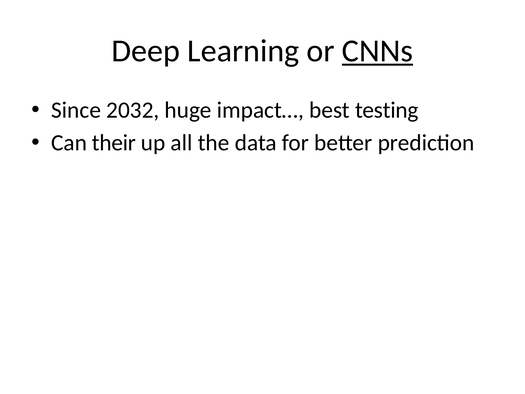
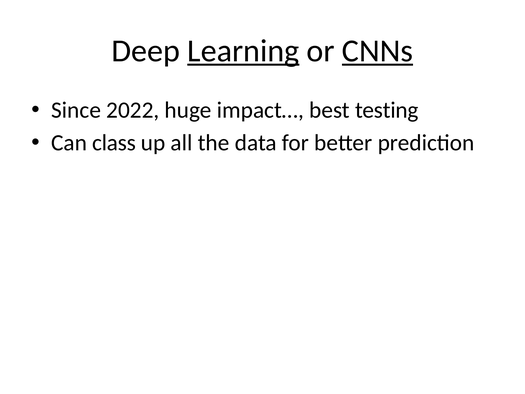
Learning underline: none -> present
2032: 2032 -> 2022
their: their -> class
